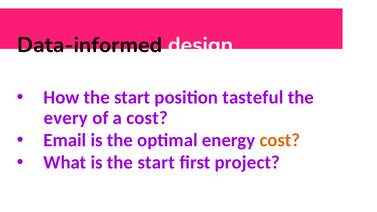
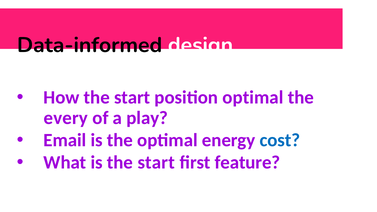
position tasteful: tasteful -> optimal
a cost: cost -> play
cost at (280, 140) colour: orange -> blue
project: project -> feature
